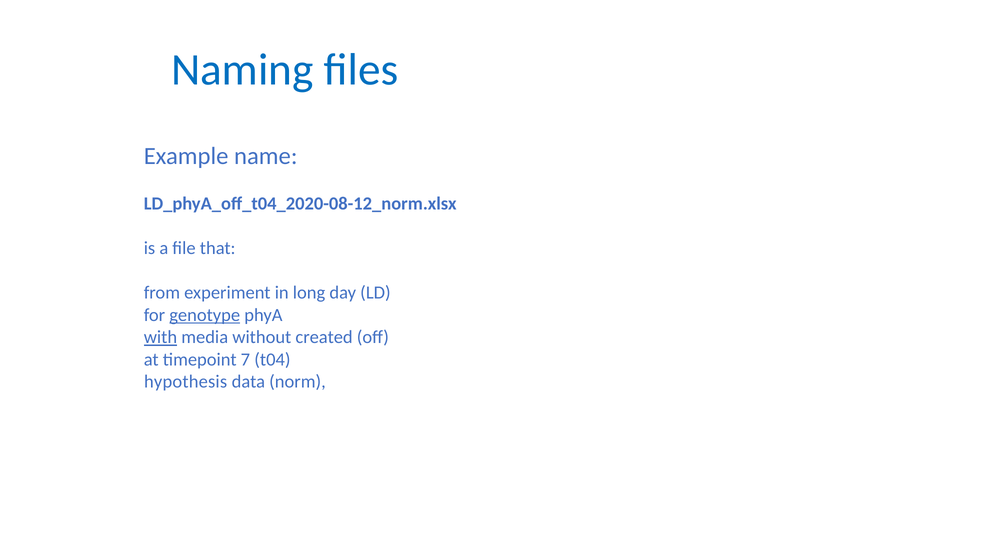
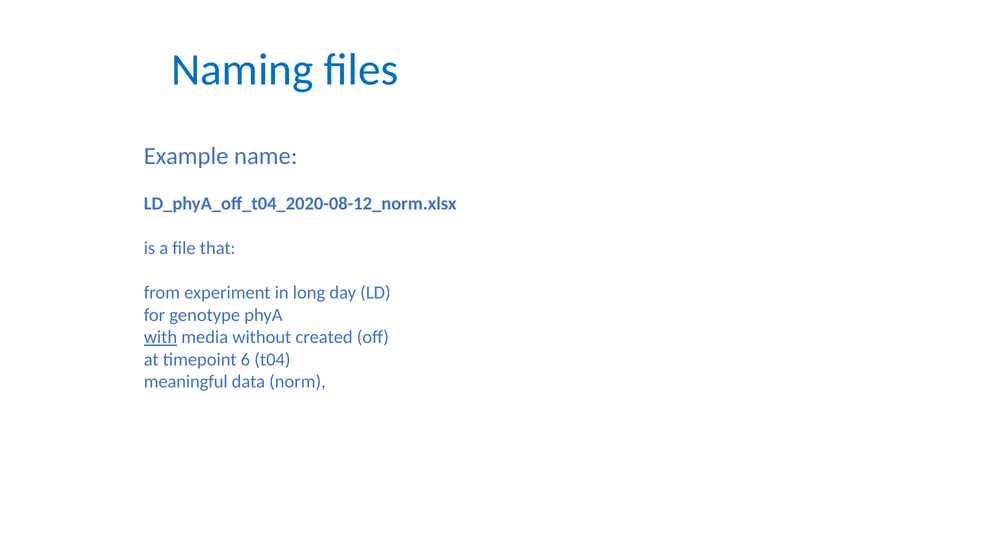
genotype underline: present -> none
7: 7 -> 6
hypothesis: hypothesis -> meaningful
